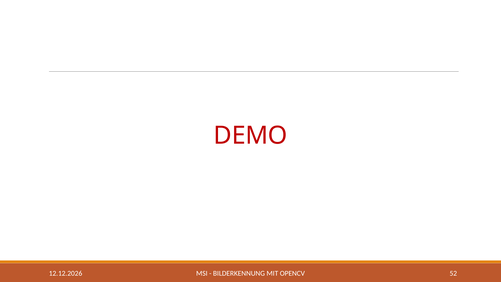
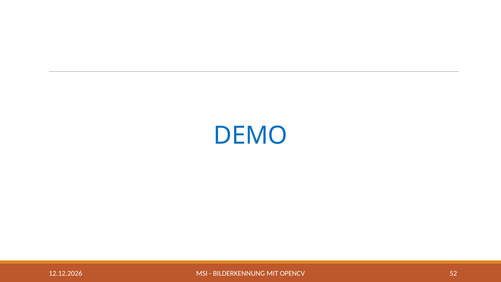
DEMO colour: red -> blue
